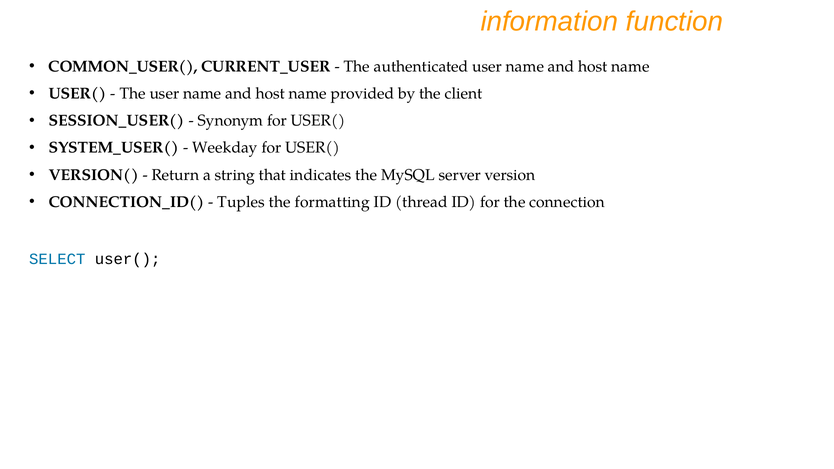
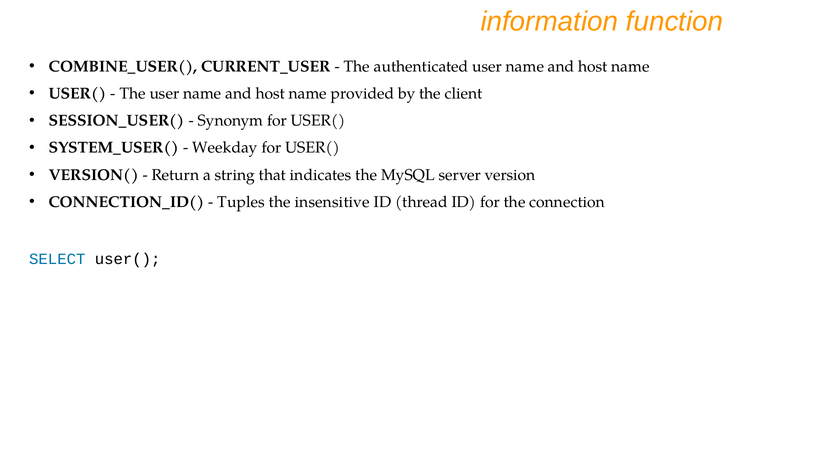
COMMON_USER(: COMMON_USER( -> COMBINE_USER(
formatting: formatting -> insensitive
